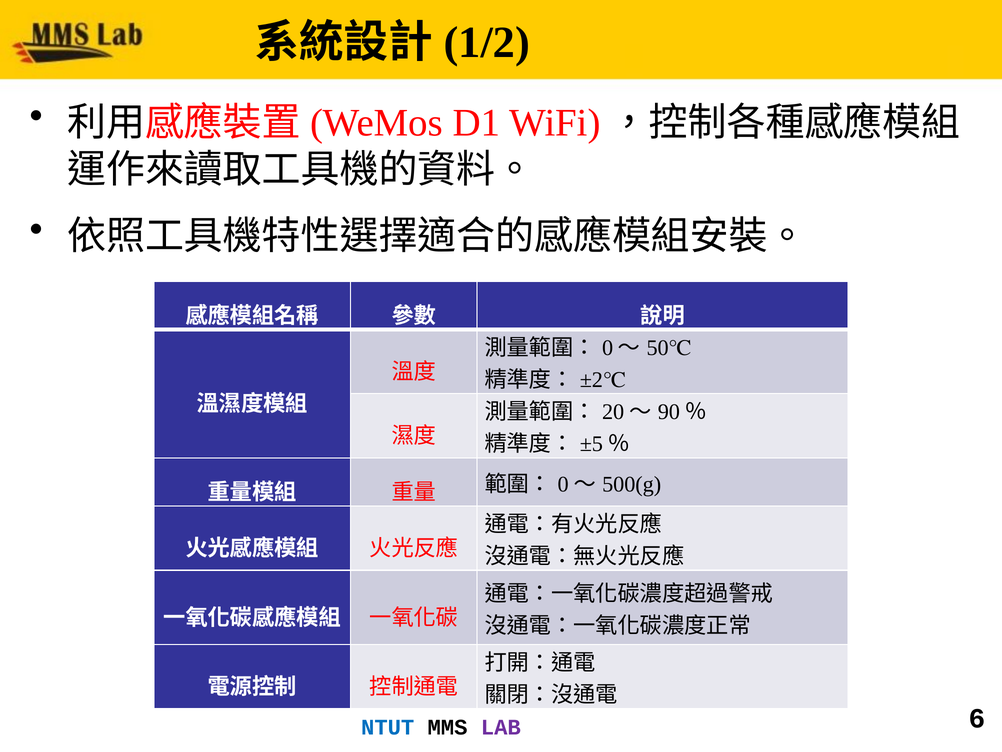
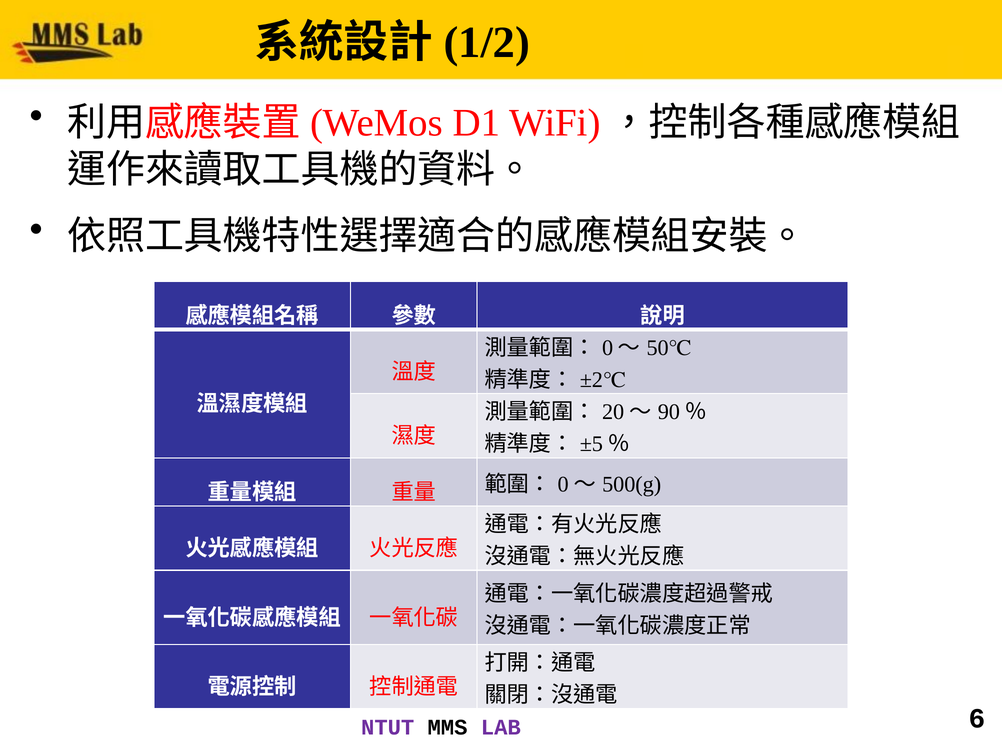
NTUT colour: blue -> purple
